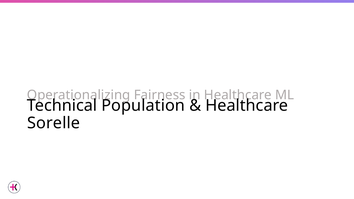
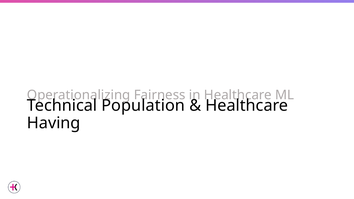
Sorelle: Sorelle -> Having
